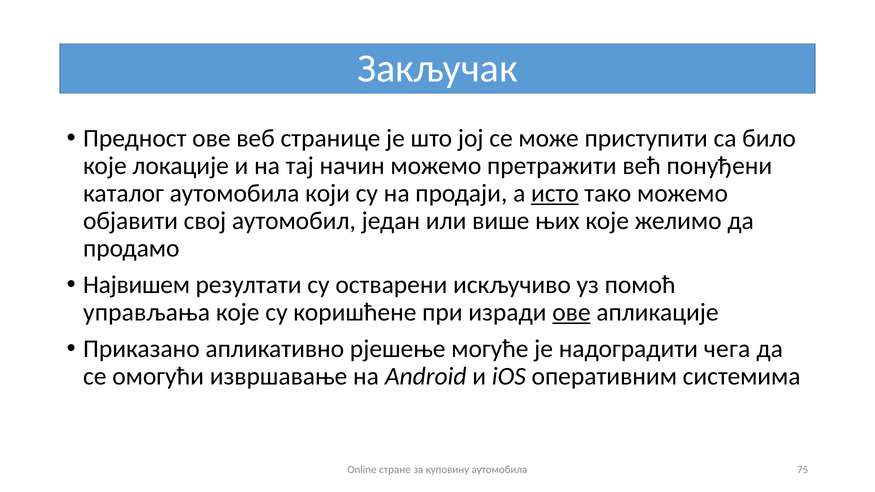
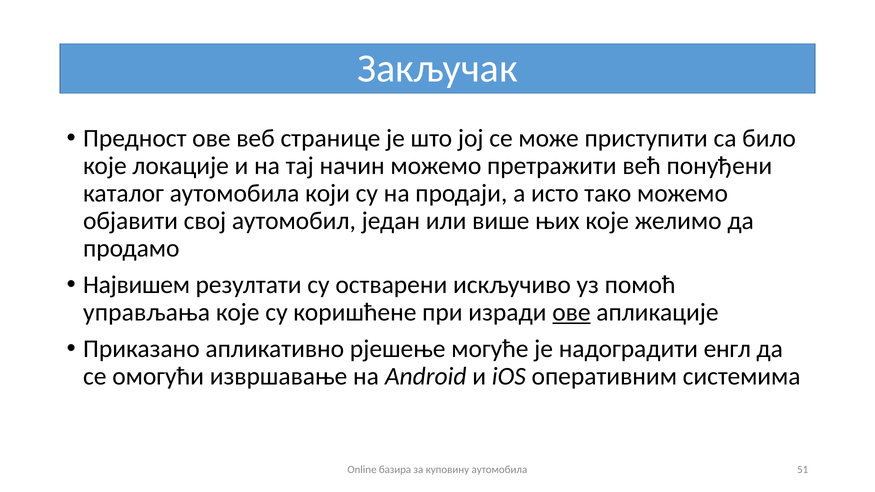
исто underline: present -> none
чега: чега -> енгл
стране: стране -> базира
75: 75 -> 51
